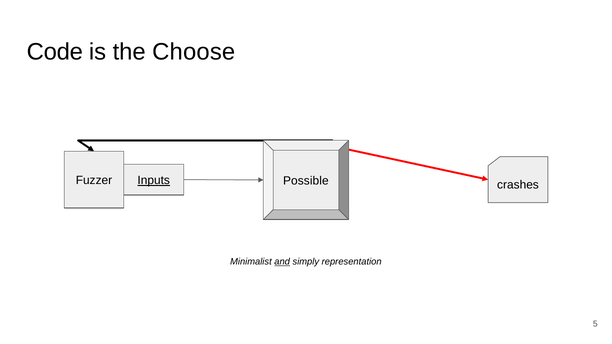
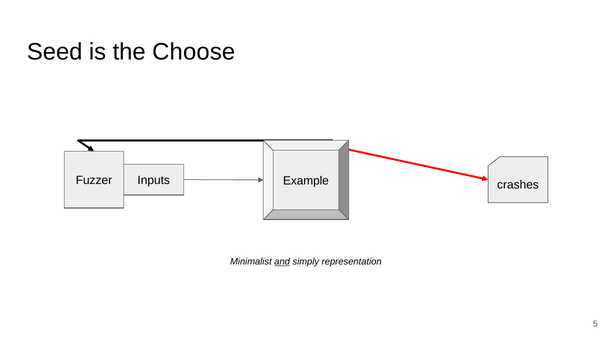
Code: Code -> Seed
Inputs underline: present -> none
Possible: Possible -> Example
